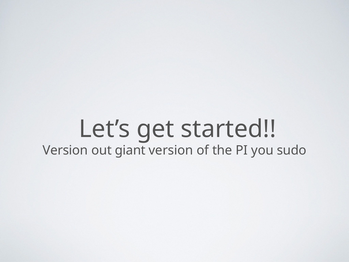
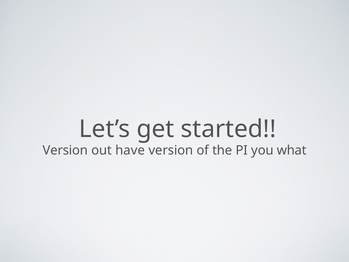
giant: giant -> have
sudo: sudo -> what
